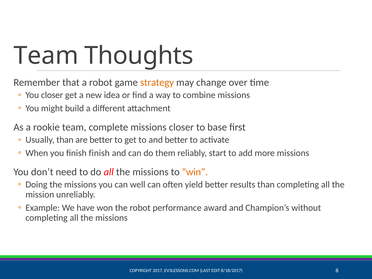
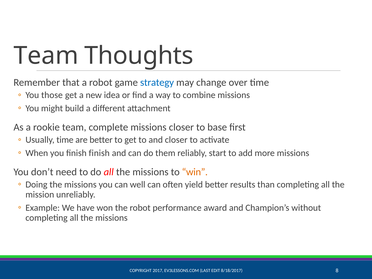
strategy colour: orange -> blue
You closer: closer -> those
Usually than: than -> time
and better: better -> closer
